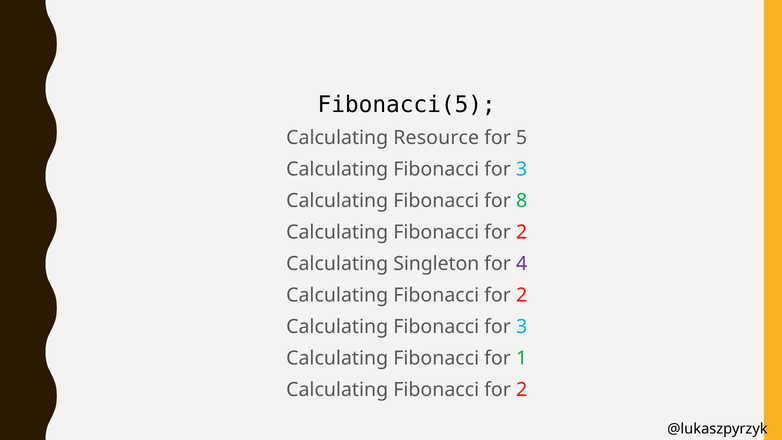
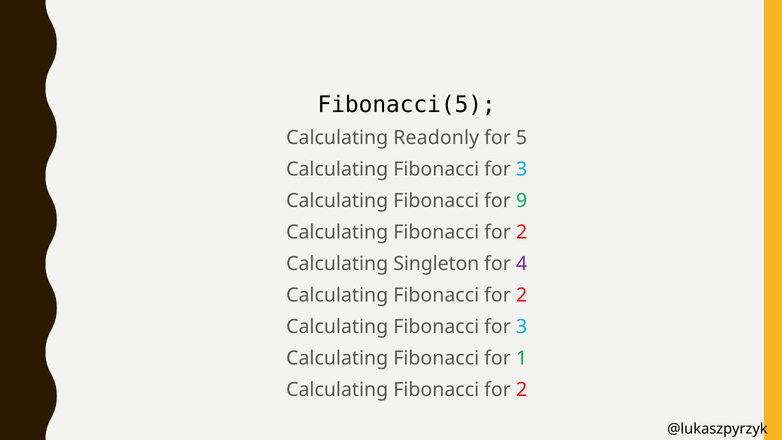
Resource: Resource -> Readonly
8: 8 -> 9
